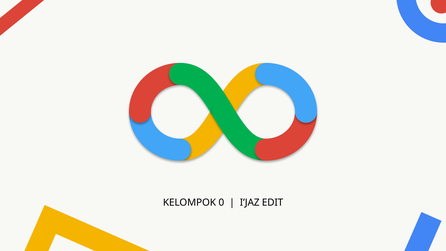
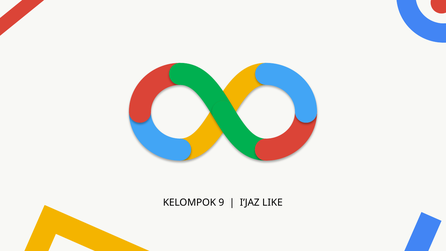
0: 0 -> 9
EDIT: EDIT -> LIKE
